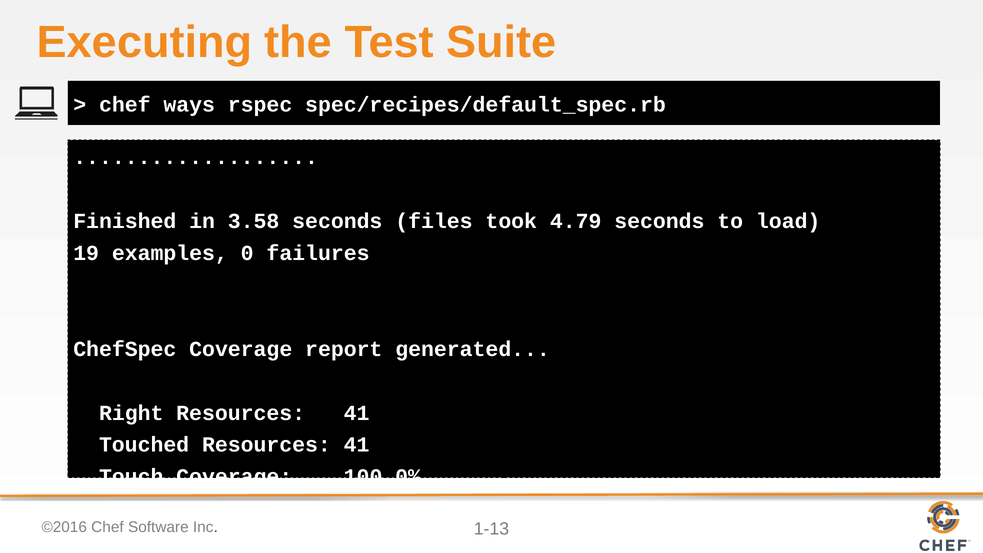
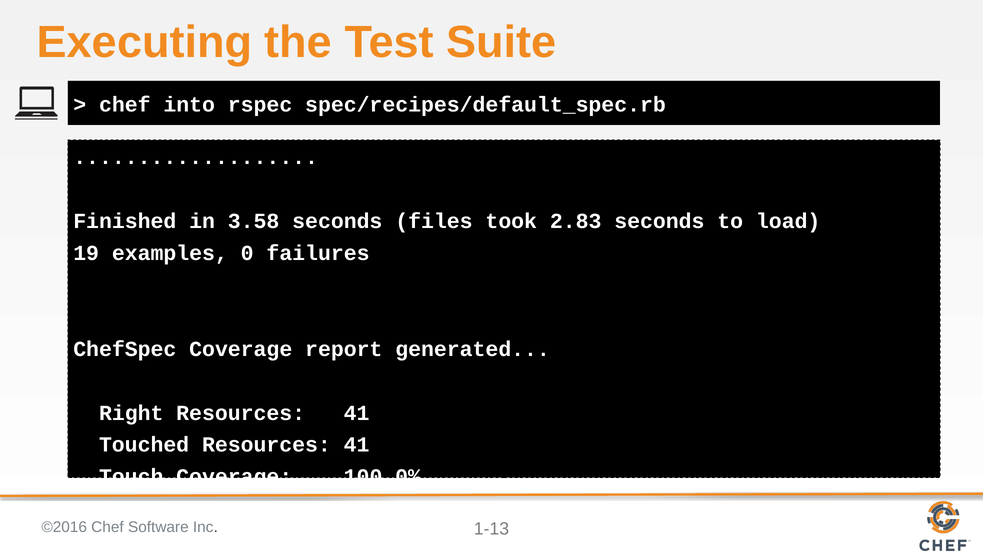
ways: ways -> into
4.79: 4.79 -> 2.83
